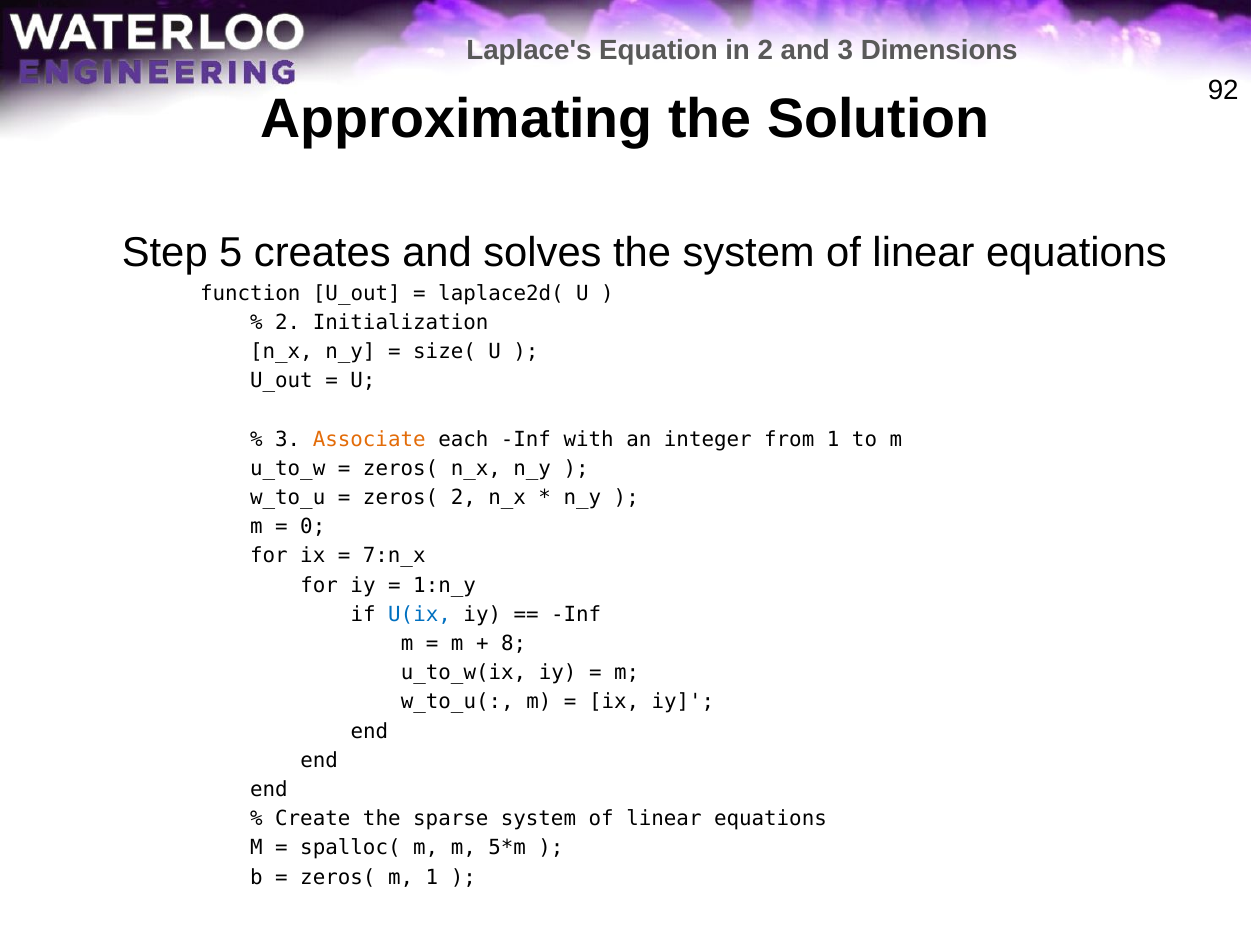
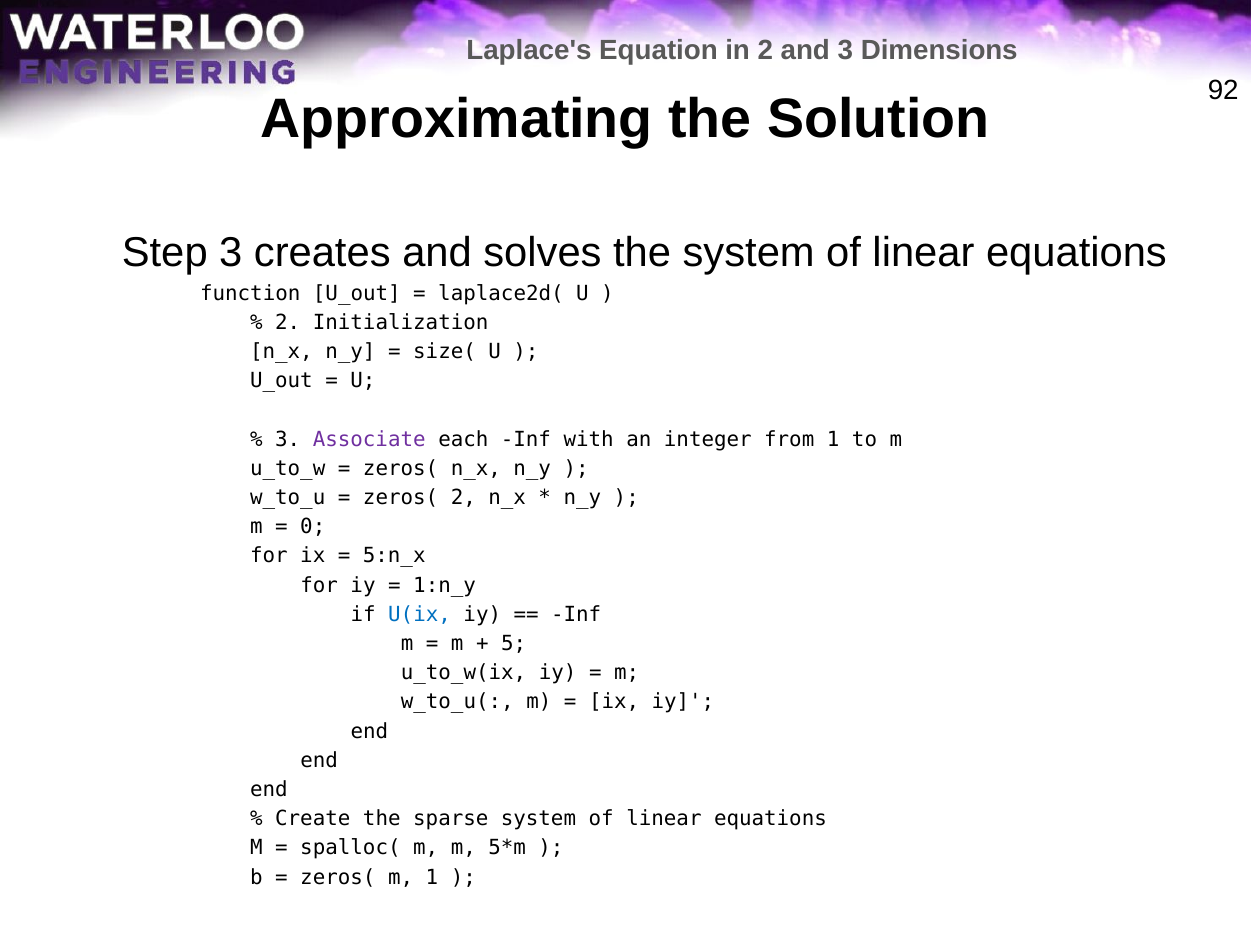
Step 5: 5 -> 3
Associate colour: orange -> purple
7:n_x: 7:n_x -> 5:n_x
8: 8 -> 5
